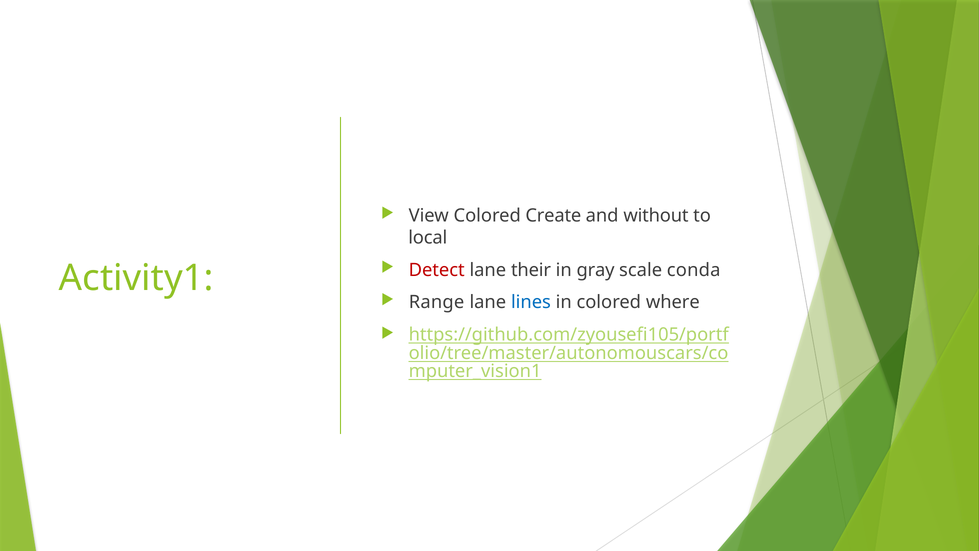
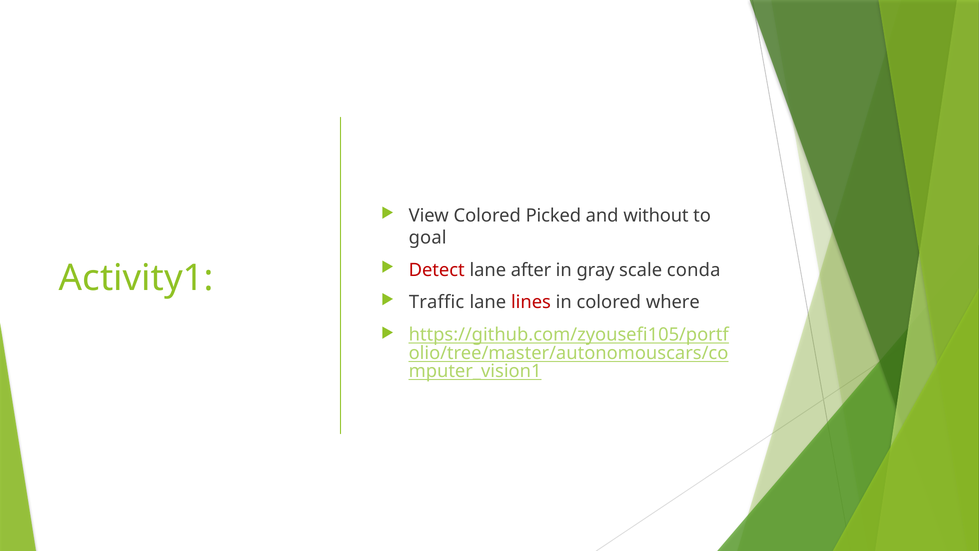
Create: Create -> Picked
local: local -> goal
their: their -> after
Range: Range -> Traffic
lines colour: blue -> red
